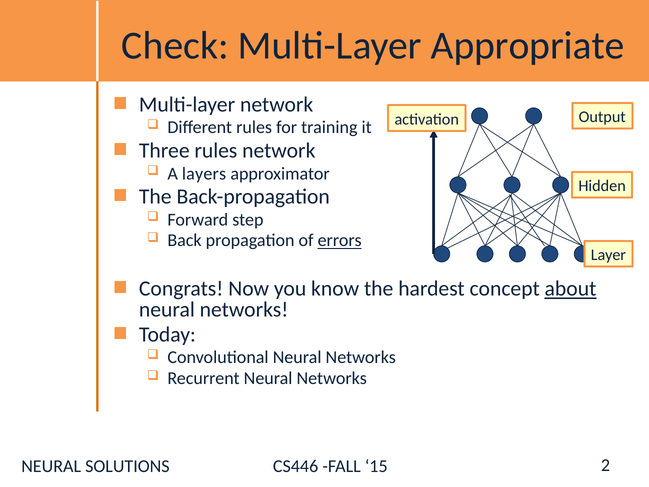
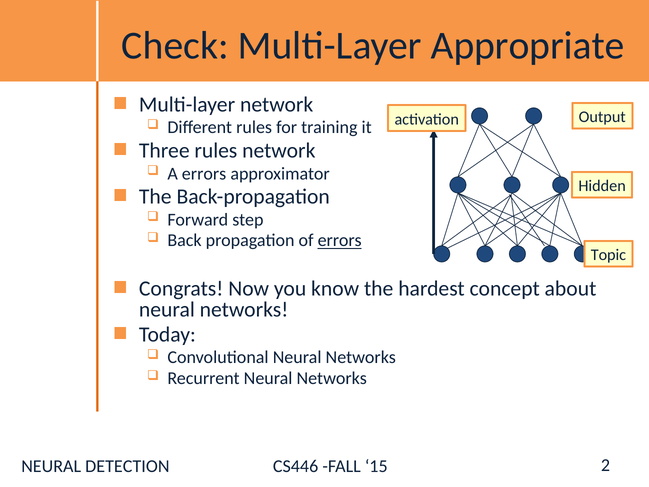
A layers: layers -> errors
Layer: Layer -> Topic
about underline: present -> none
SOLUTIONS: SOLUTIONS -> DETECTION
